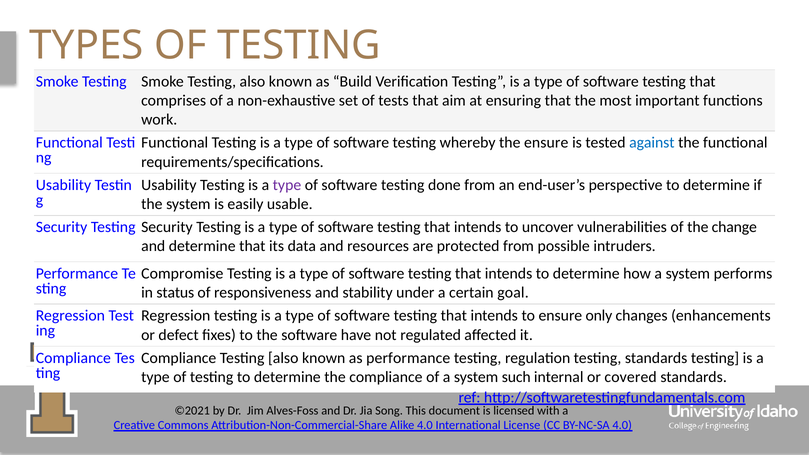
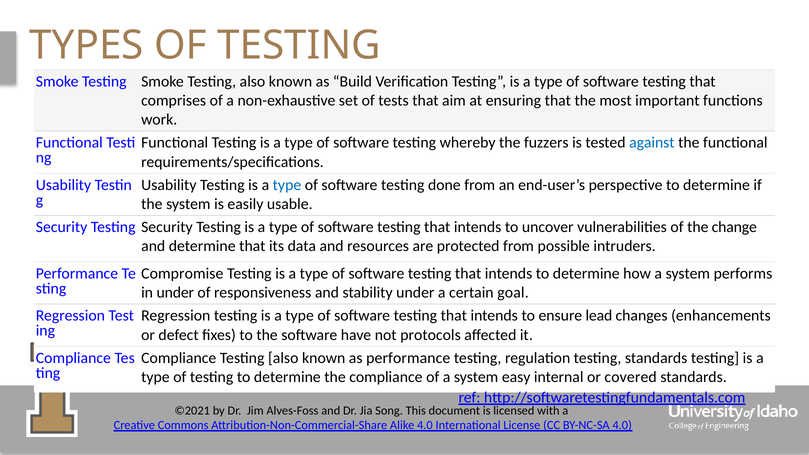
the ensure: ensure -> fuzzers
type at (287, 185) colour: purple -> blue
in status: status -> under
only: only -> lead
regulated: regulated -> protocols
such: such -> easy
